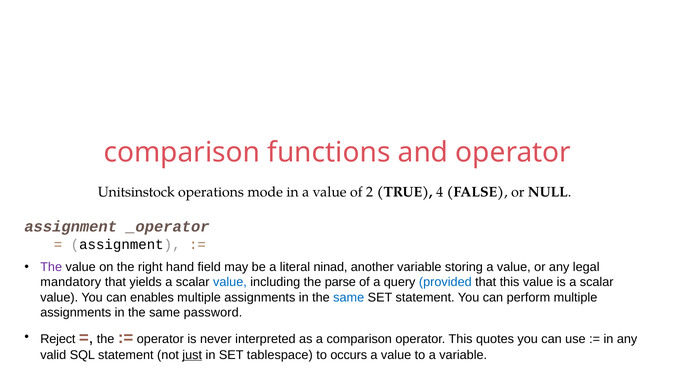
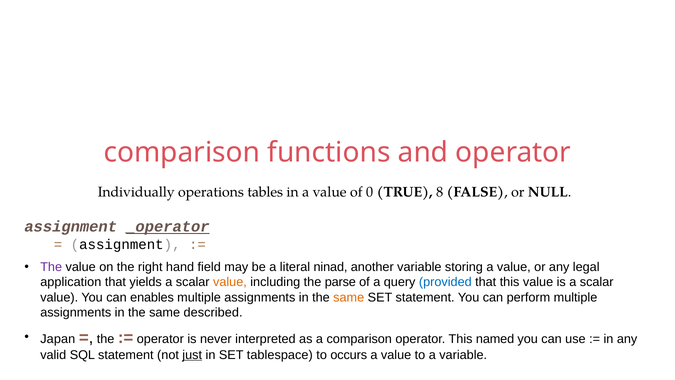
Unitsinstock: Unitsinstock -> Individually
mode: mode -> tables
2: 2 -> 0
4: 4 -> 8
_operator underline: none -> present
mandatory: mandatory -> application
value at (230, 282) colour: blue -> orange
same at (349, 297) colour: blue -> orange
password: password -> described
Reject: Reject -> Japan
quotes: quotes -> named
